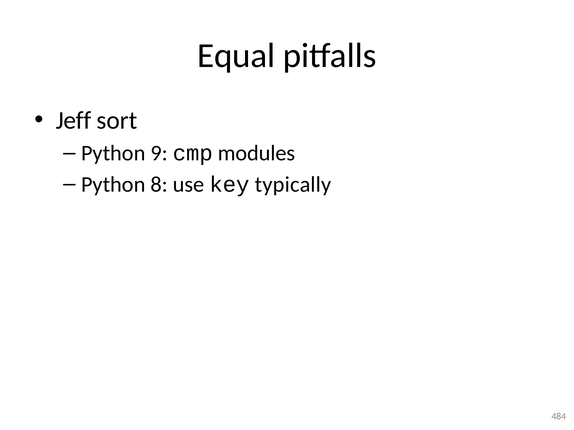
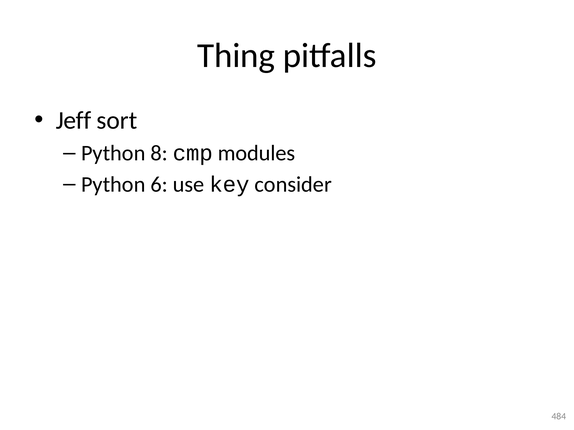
Equal: Equal -> Thing
9: 9 -> 8
8: 8 -> 6
typically: typically -> consider
